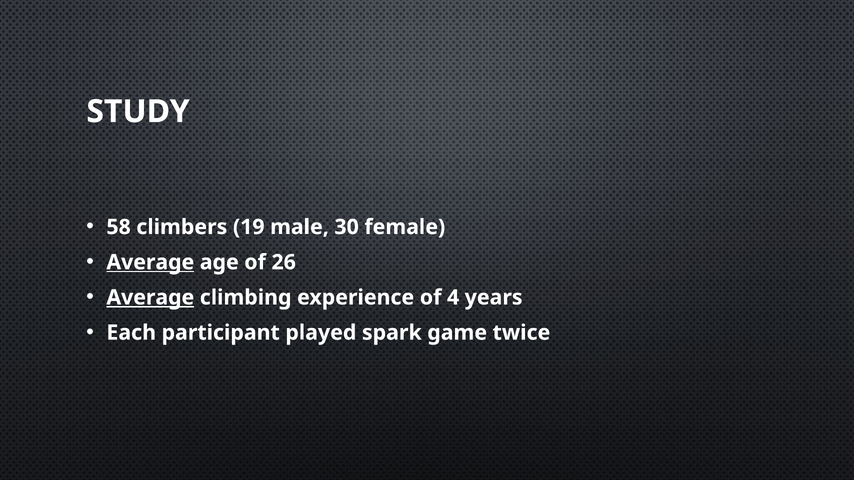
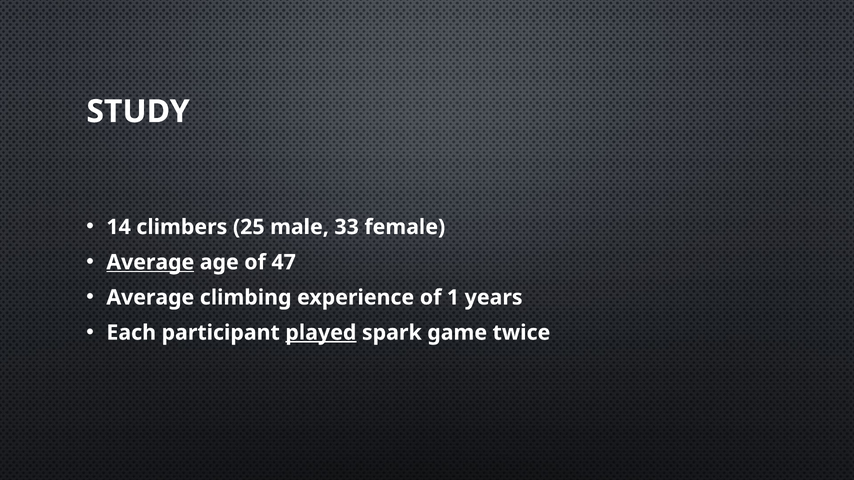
58: 58 -> 14
19: 19 -> 25
30: 30 -> 33
26: 26 -> 47
Average at (150, 298) underline: present -> none
4: 4 -> 1
played underline: none -> present
